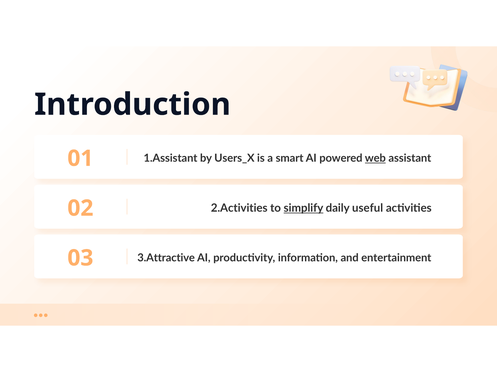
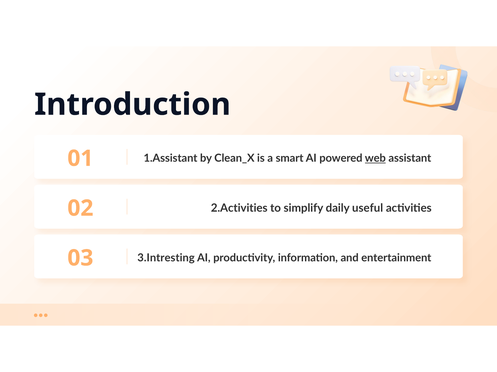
Users_X: Users_X -> Clean_X
simplify underline: present -> none
3.Attractive: 3.Attractive -> 3.Intresting
